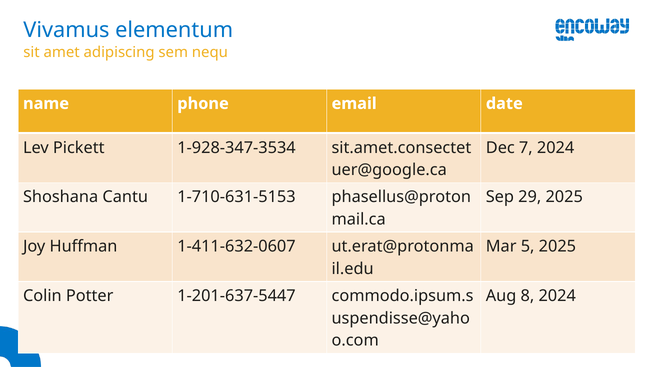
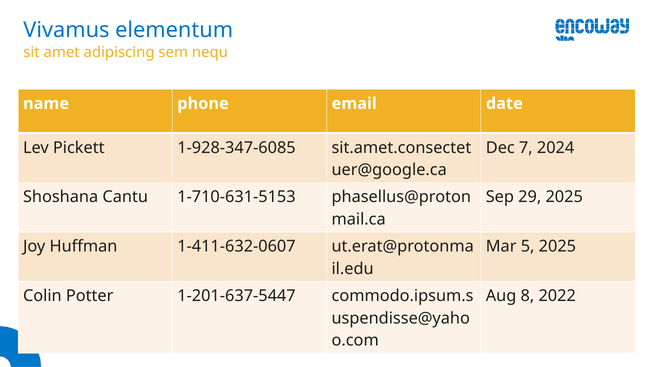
1-928-347-3534: 1-928-347-3534 -> 1-928-347-6085
8 2024: 2024 -> 2022
